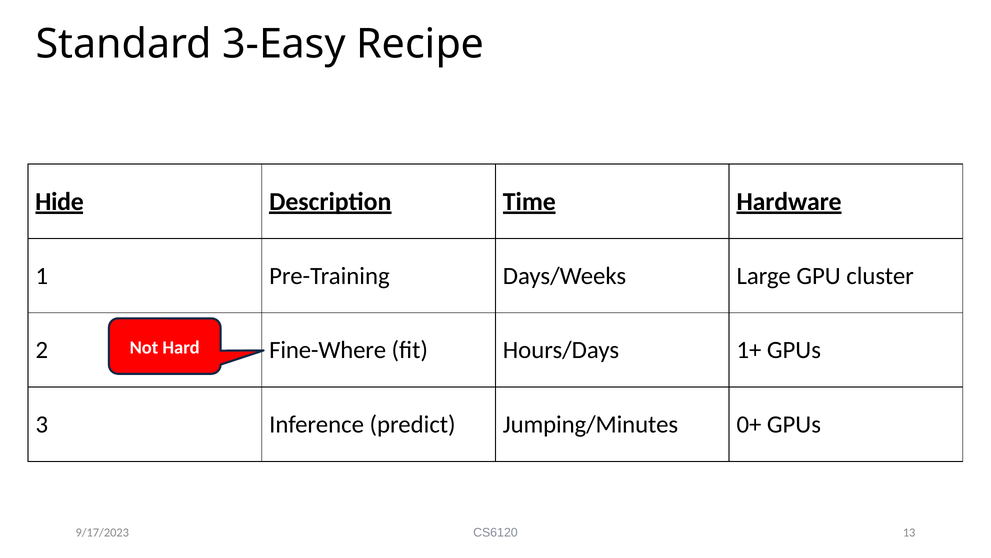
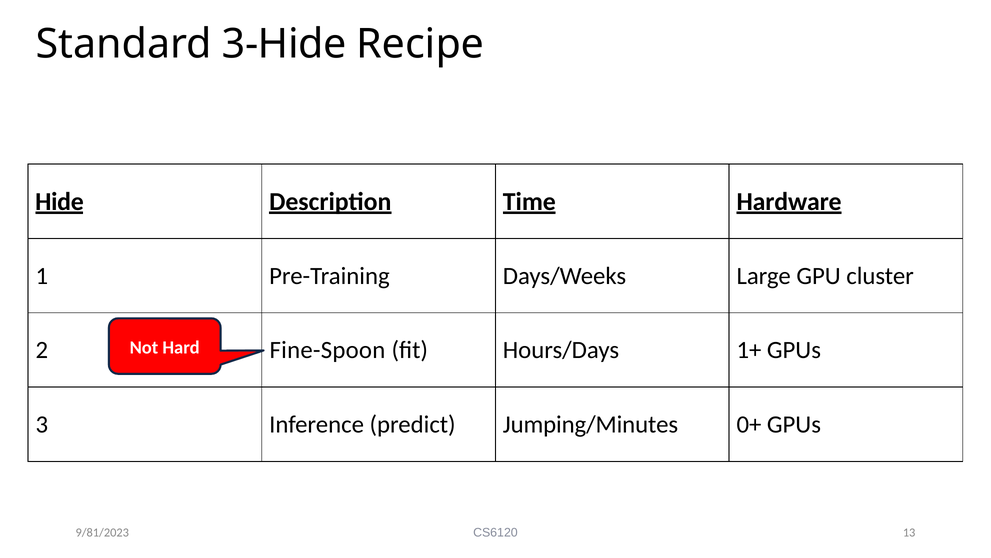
3-Easy: 3-Easy -> 3-Hide
Fine-Where: Fine-Where -> Fine-Spoon
9/17/2023: 9/17/2023 -> 9/81/2023
